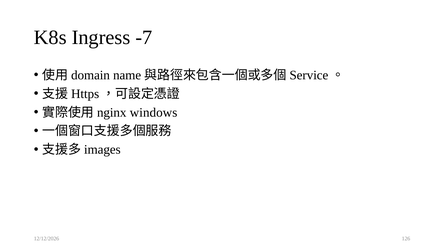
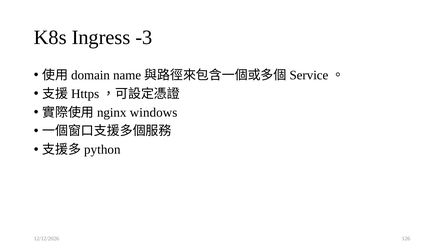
-7: -7 -> -3
images: images -> python
